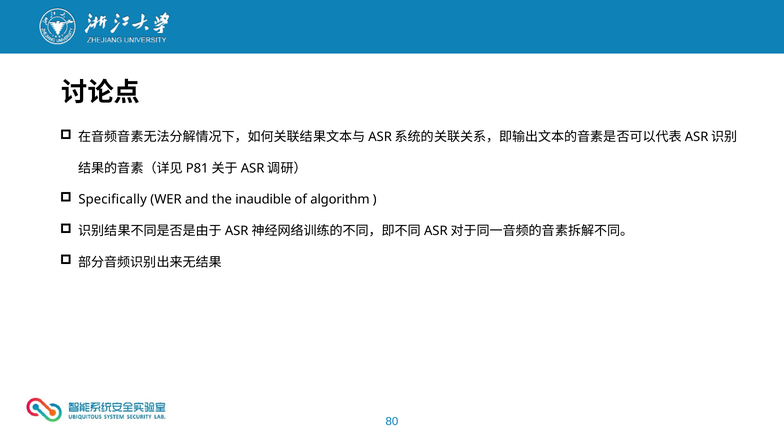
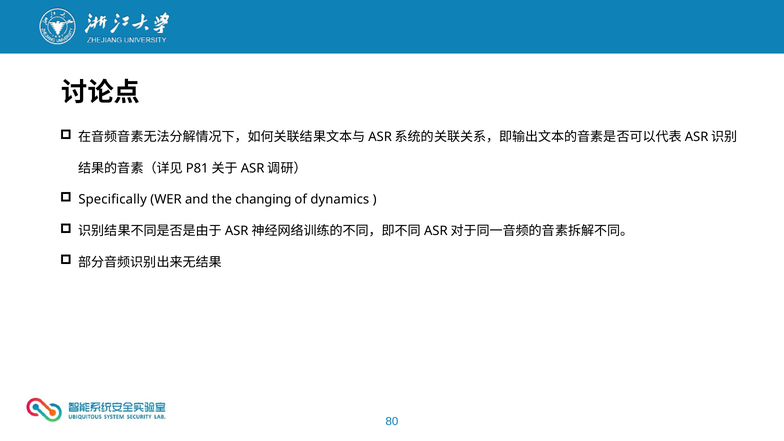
inaudible: inaudible -> changing
algorithm: algorithm -> dynamics
